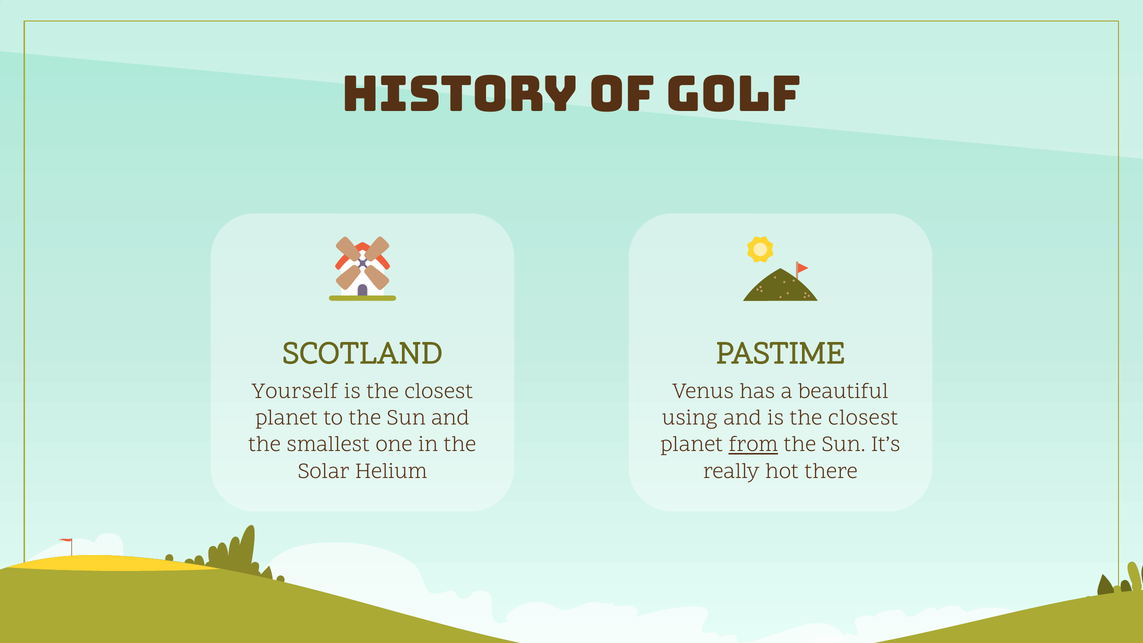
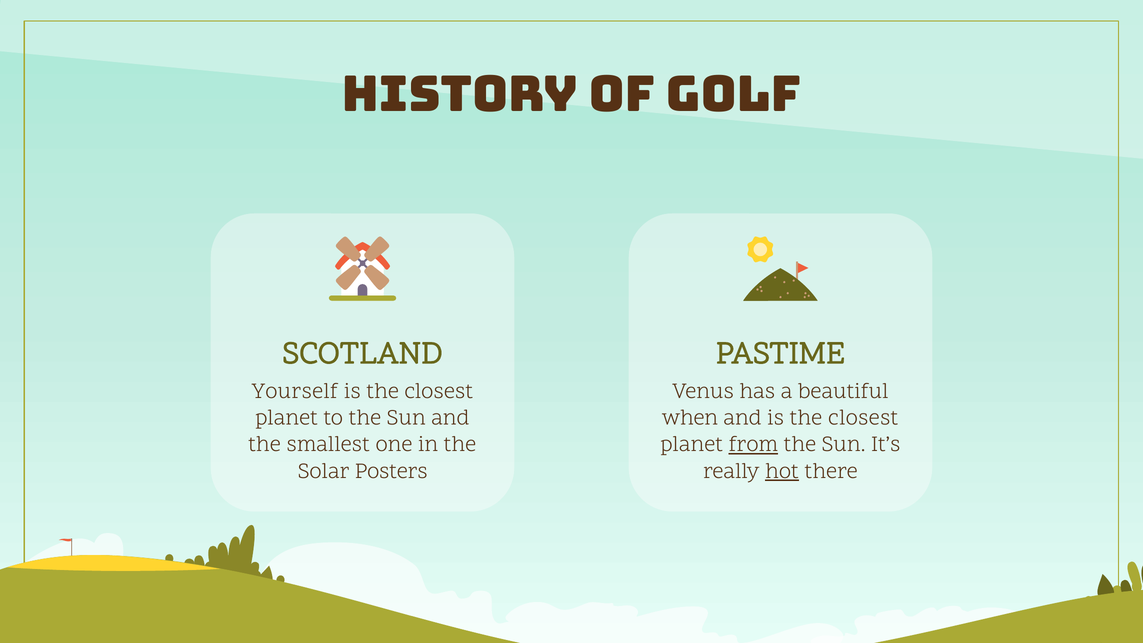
using: using -> when
Helium: Helium -> Posters
hot underline: none -> present
